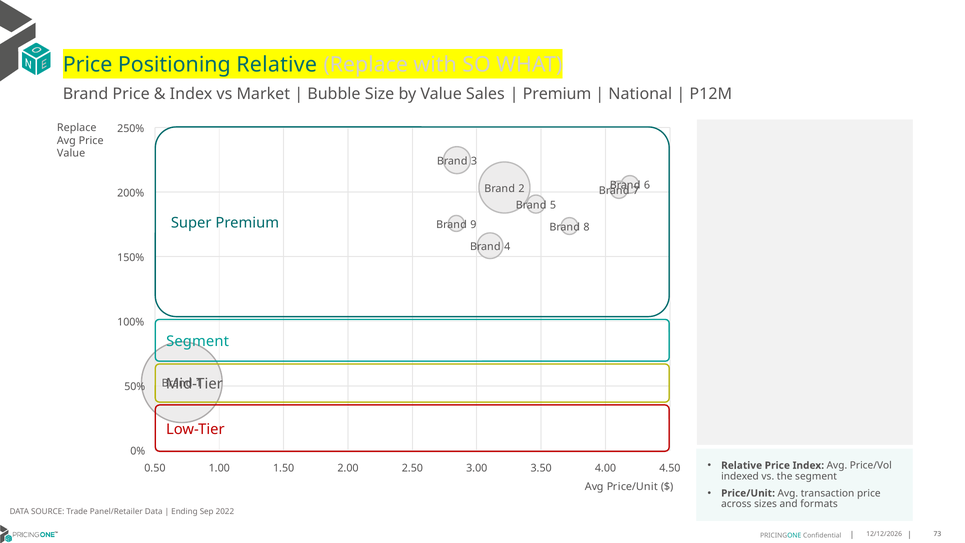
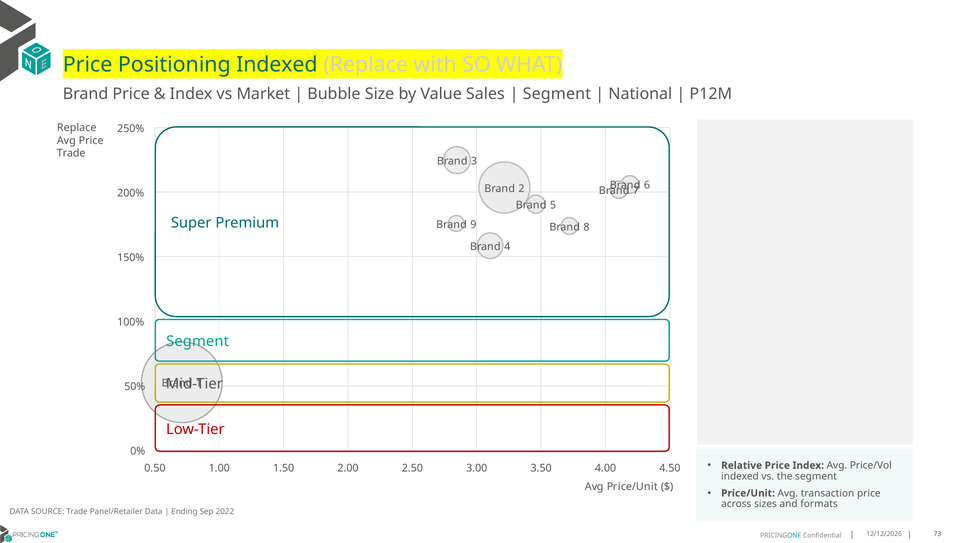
Positioning Relative: Relative -> Indexed
Premium at (557, 94): Premium -> Segment
Value at (71, 153): Value -> Trade
